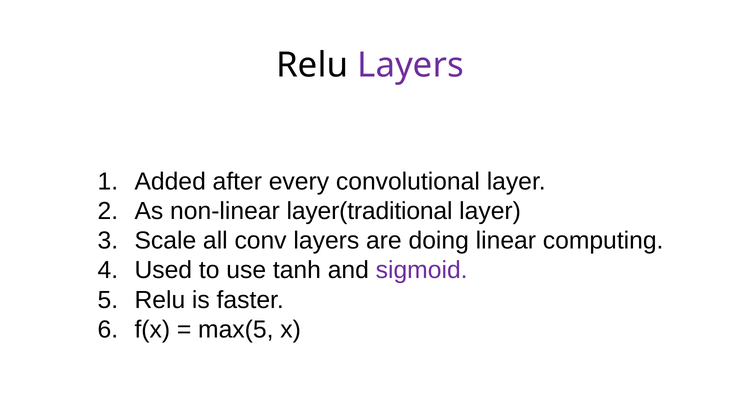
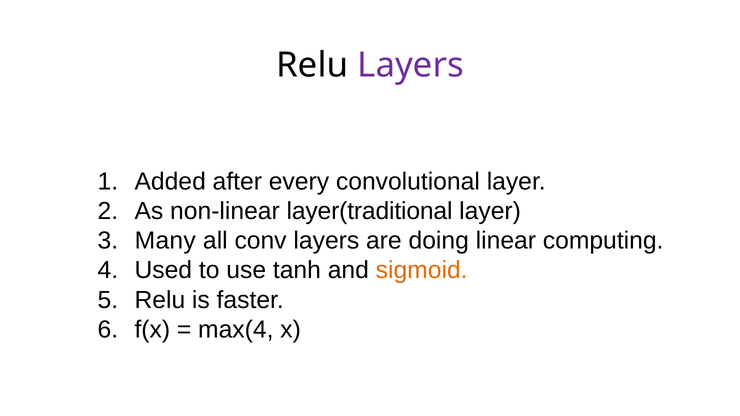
Scale: Scale -> Many
sigmoid colour: purple -> orange
max(5: max(5 -> max(4
